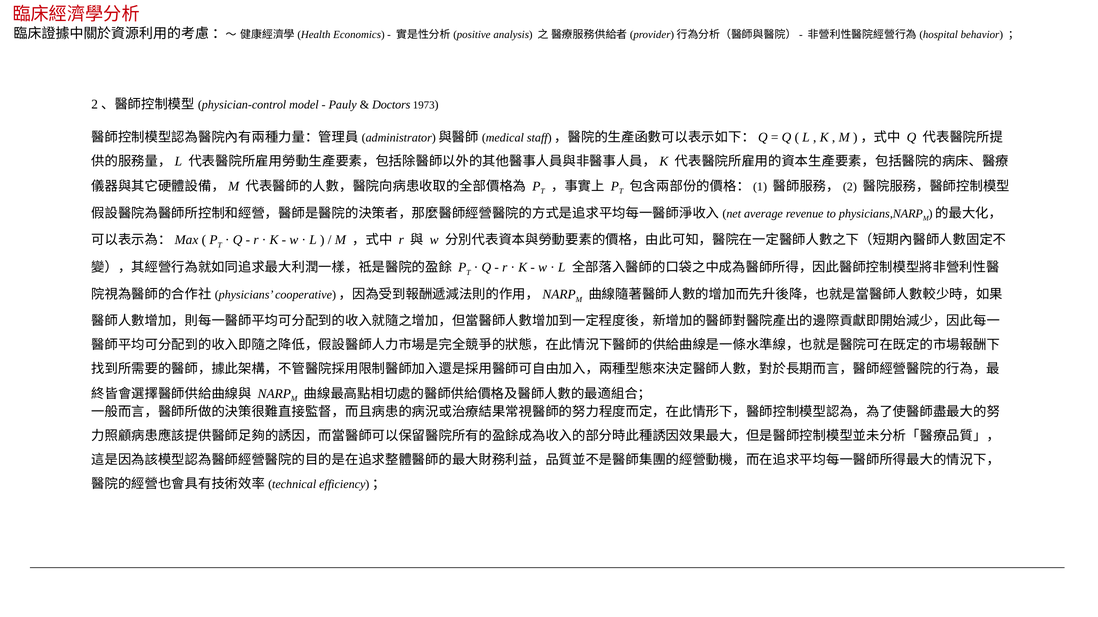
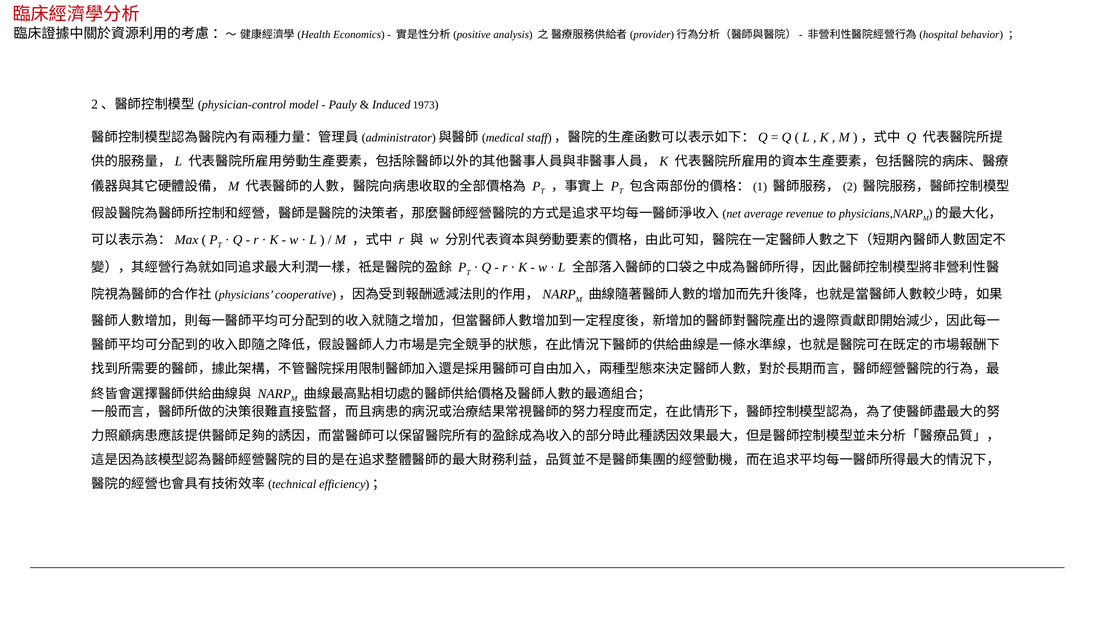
Doctors: Doctors -> Induced
